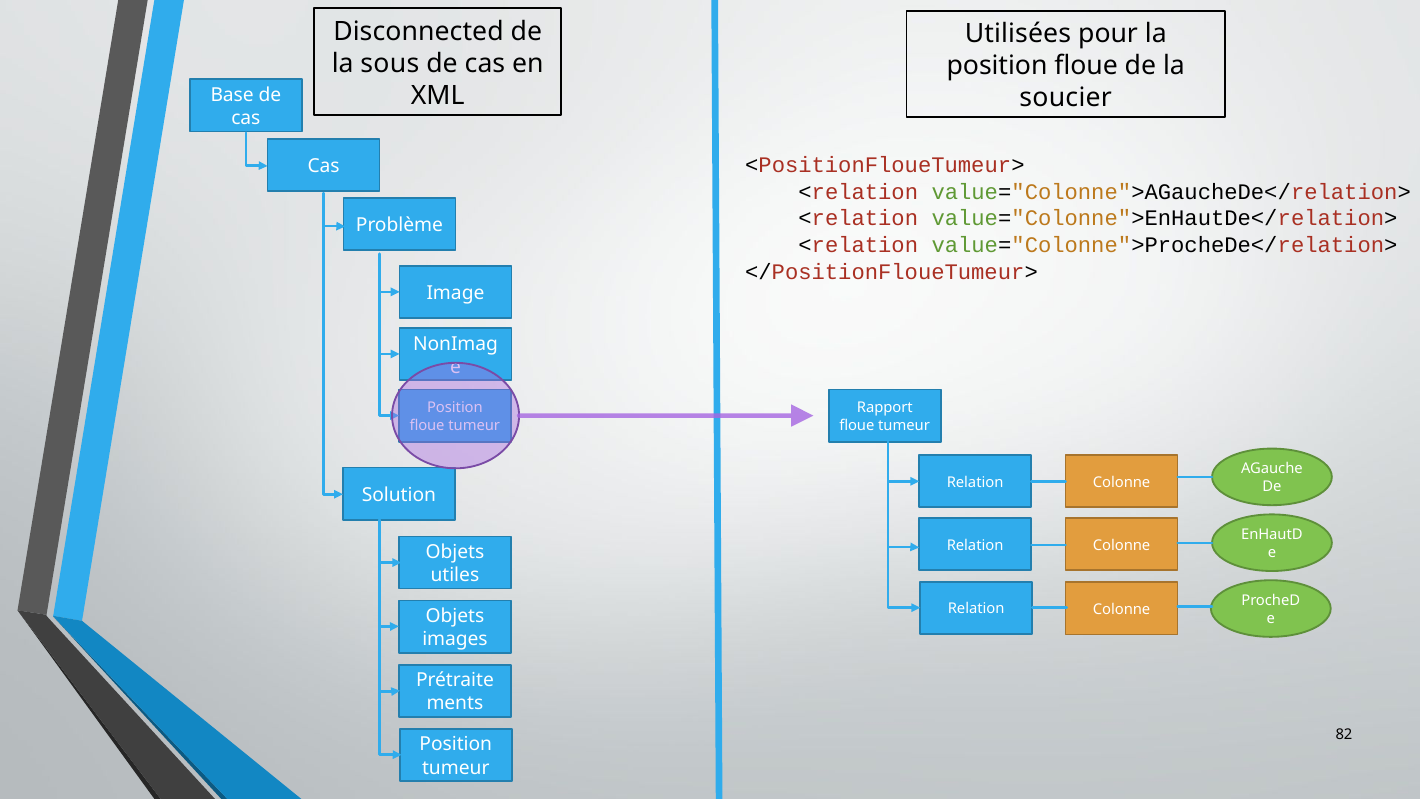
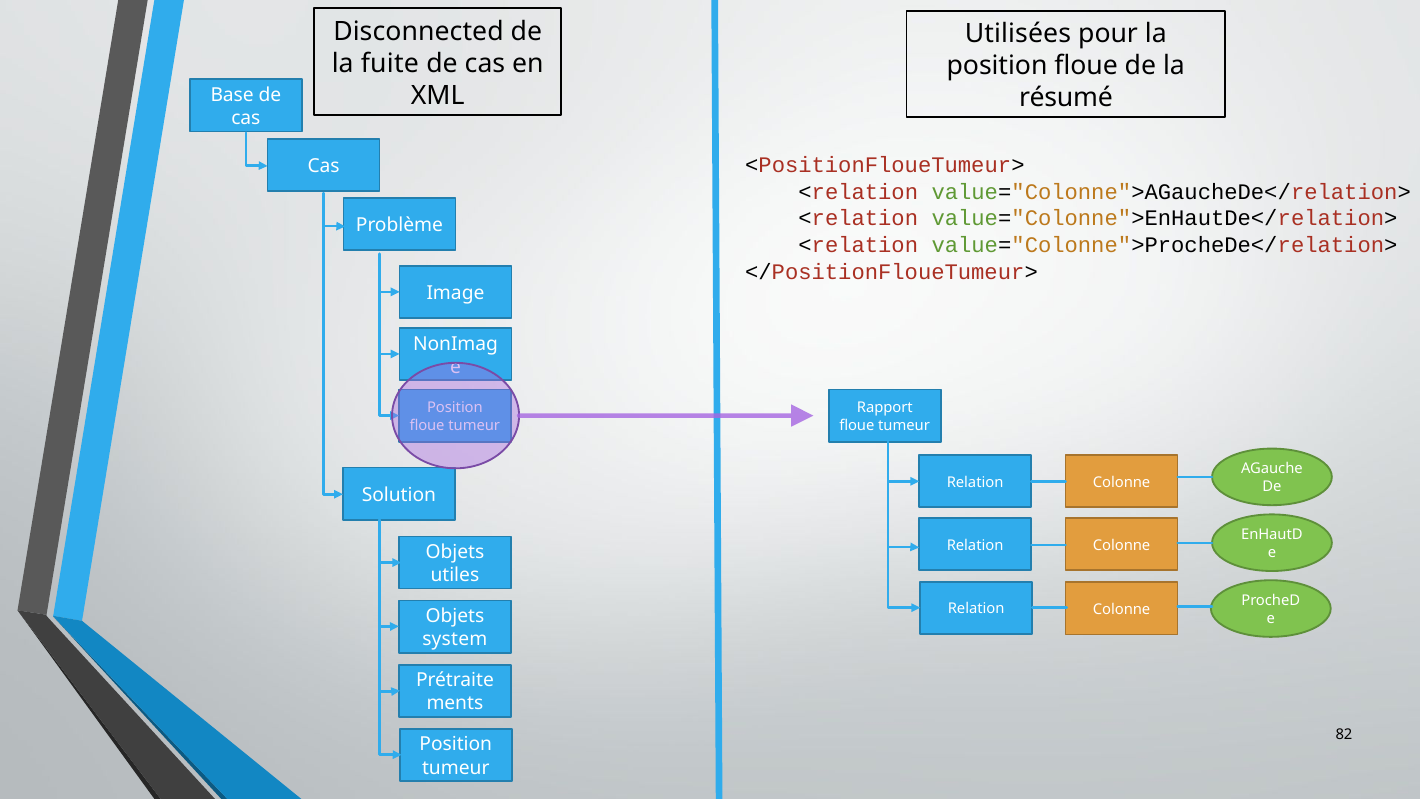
sous: sous -> fuite
soucier: soucier -> résumé
images: images -> system
